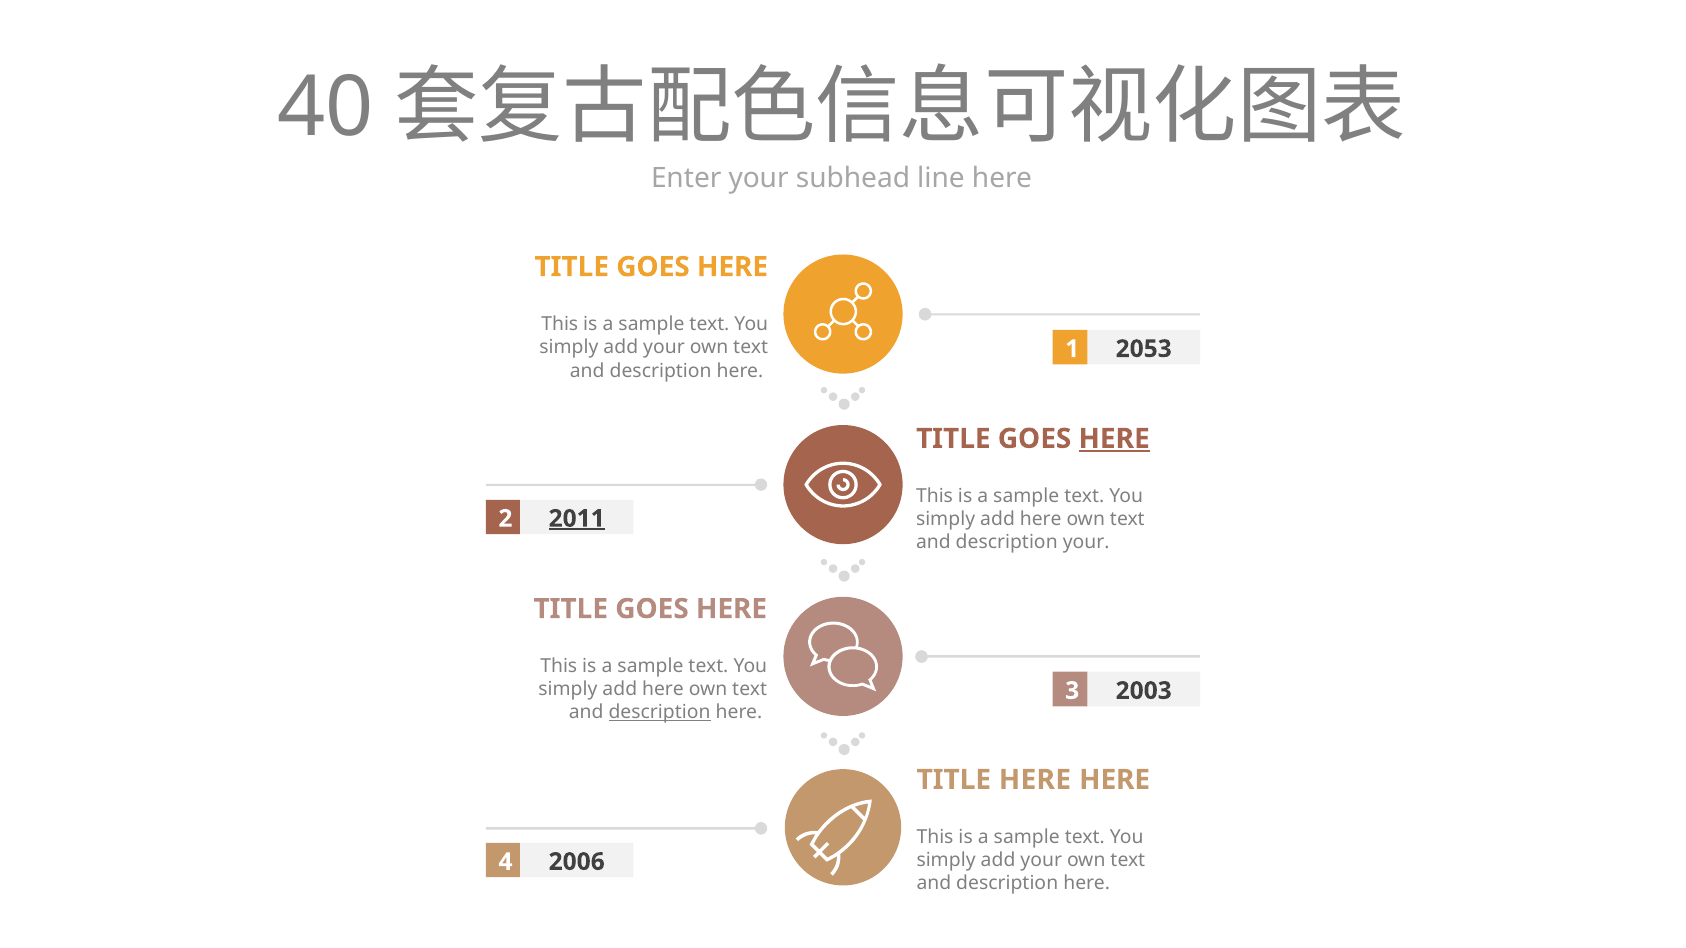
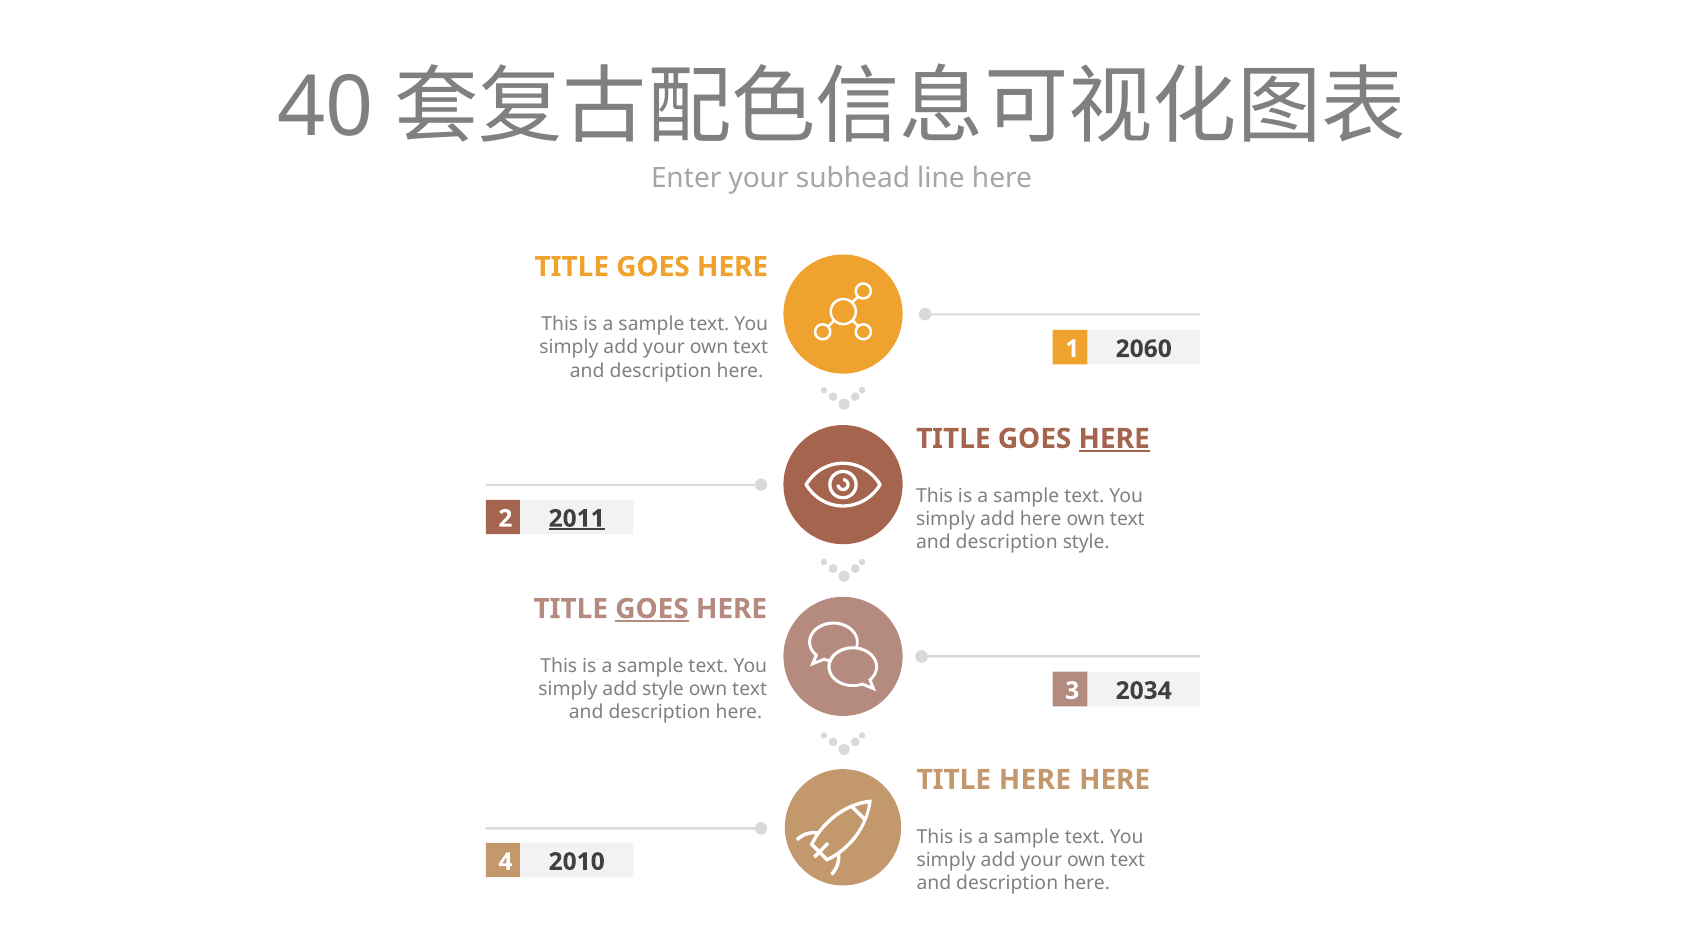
2053: 2053 -> 2060
description your: your -> style
GOES at (652, 609) underline: none -> present
here at (663, 690): here -> style
2003: 2003 -> 2034
description at (660, 713) underline: present -> none
2006: 2006 -> 2010
